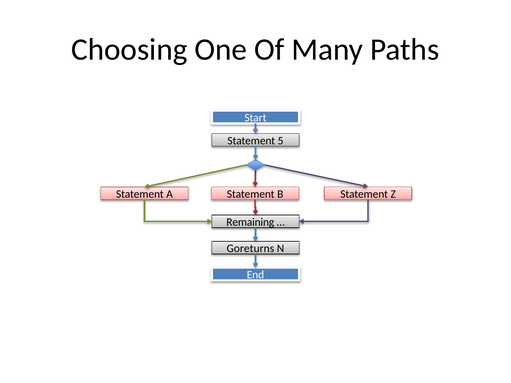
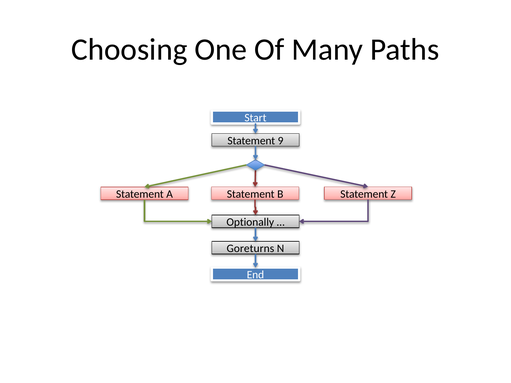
5: 5 -> 9
Remaining: Remaining -> Optionally
